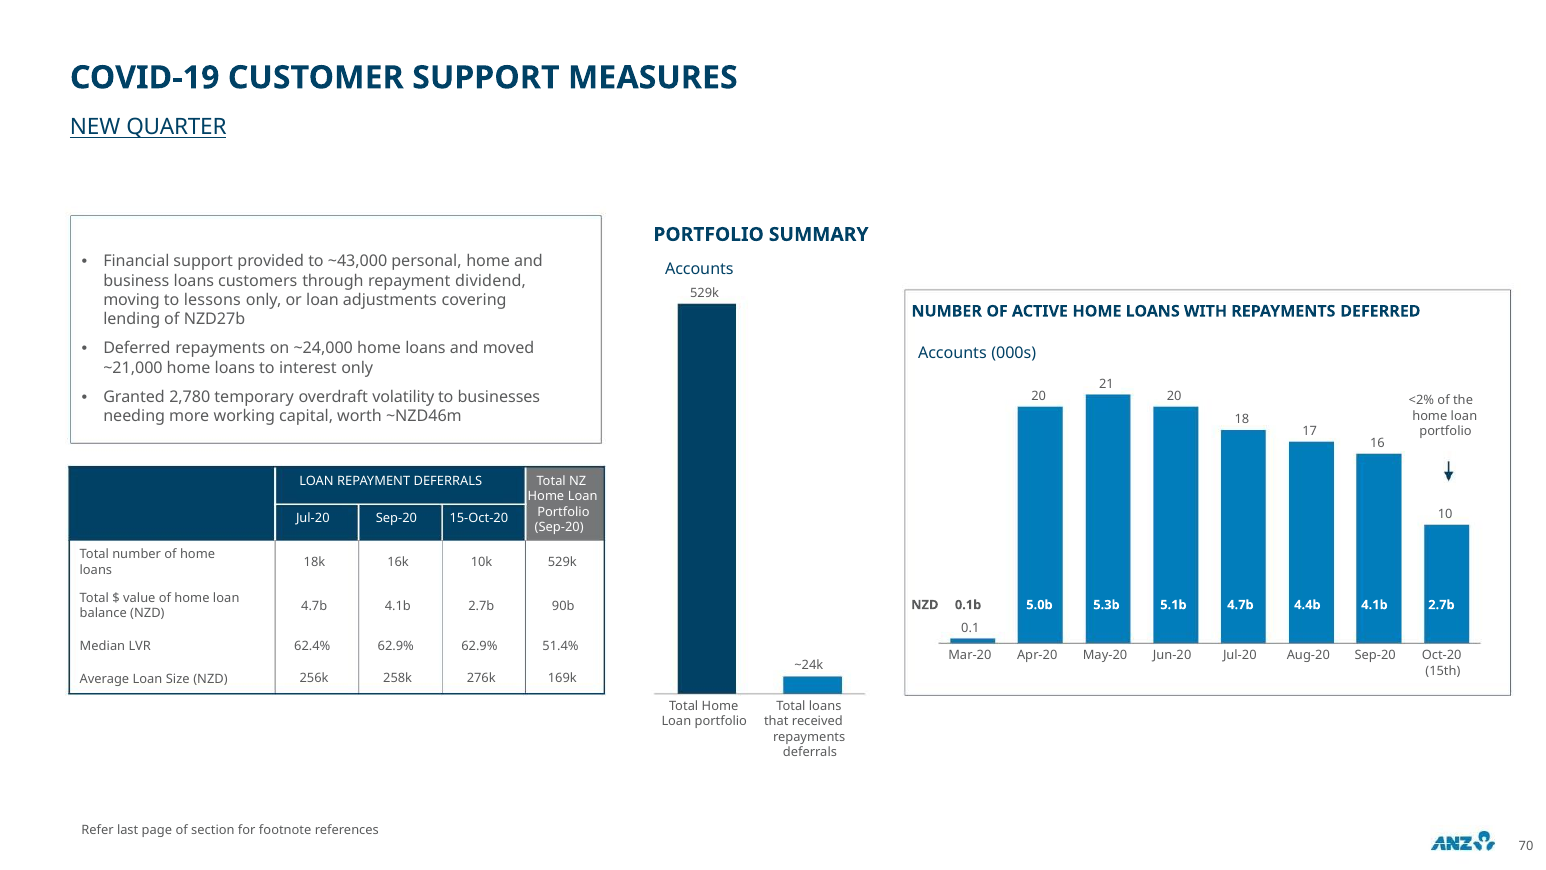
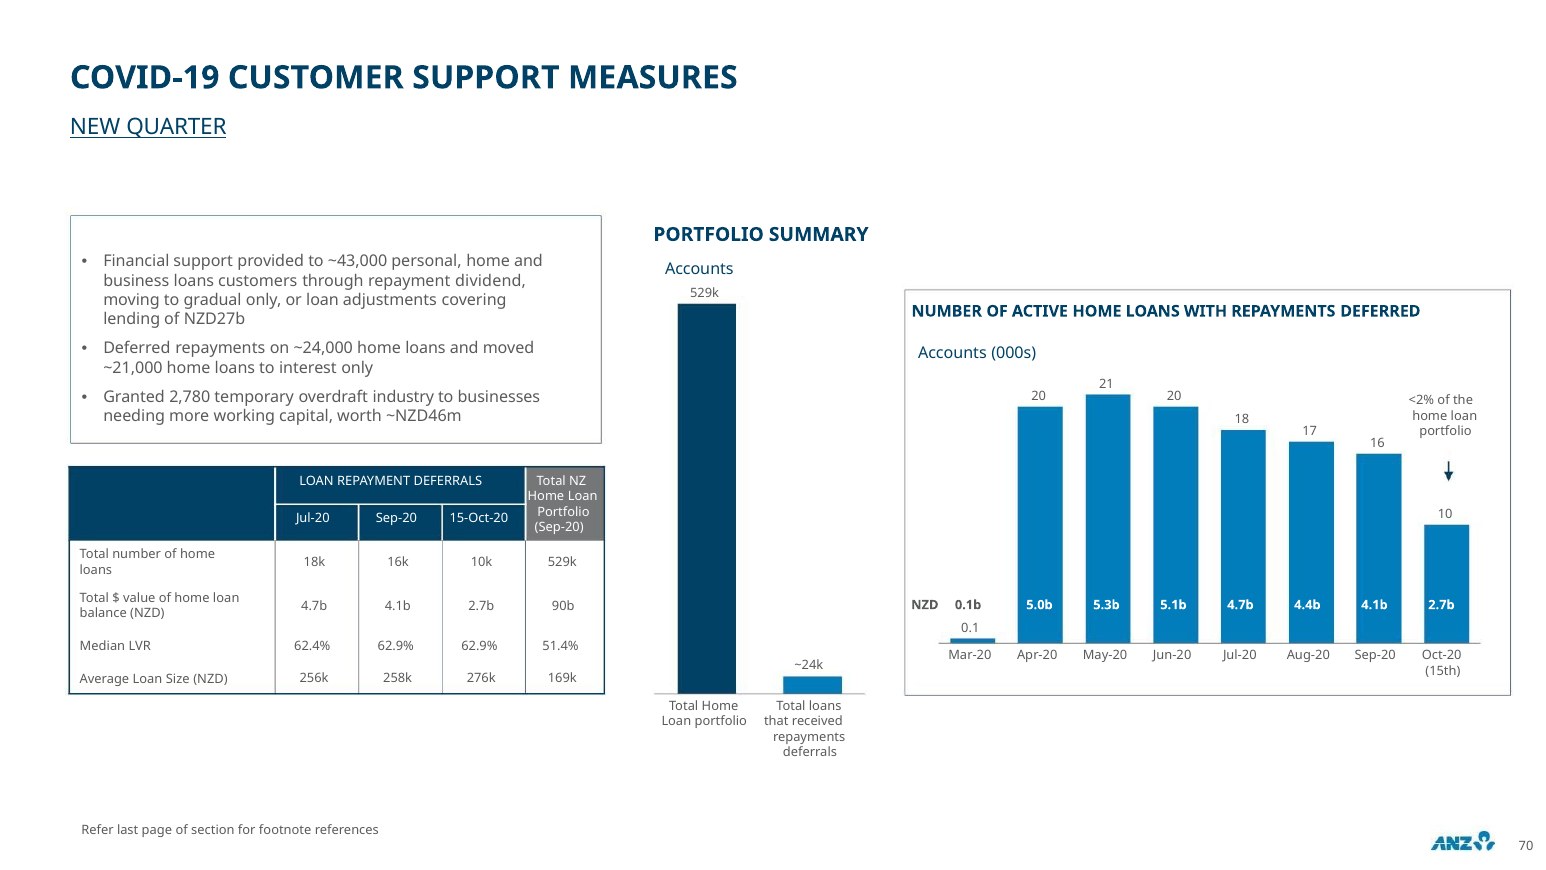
lessons: lessons -> gradual
volatility: volatility -> industry
